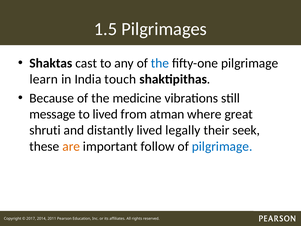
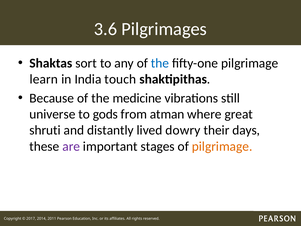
1.5: 1.5 -> 3.6
cast: cast -> sort
message: message -> universe
to lived: lived -> gods
legally: legally -> dowry
seek: seek -> days
are colour: orange -> purple
follow: follow -> stages
pilgrimage at (222, 146) colour: blue -> orange
